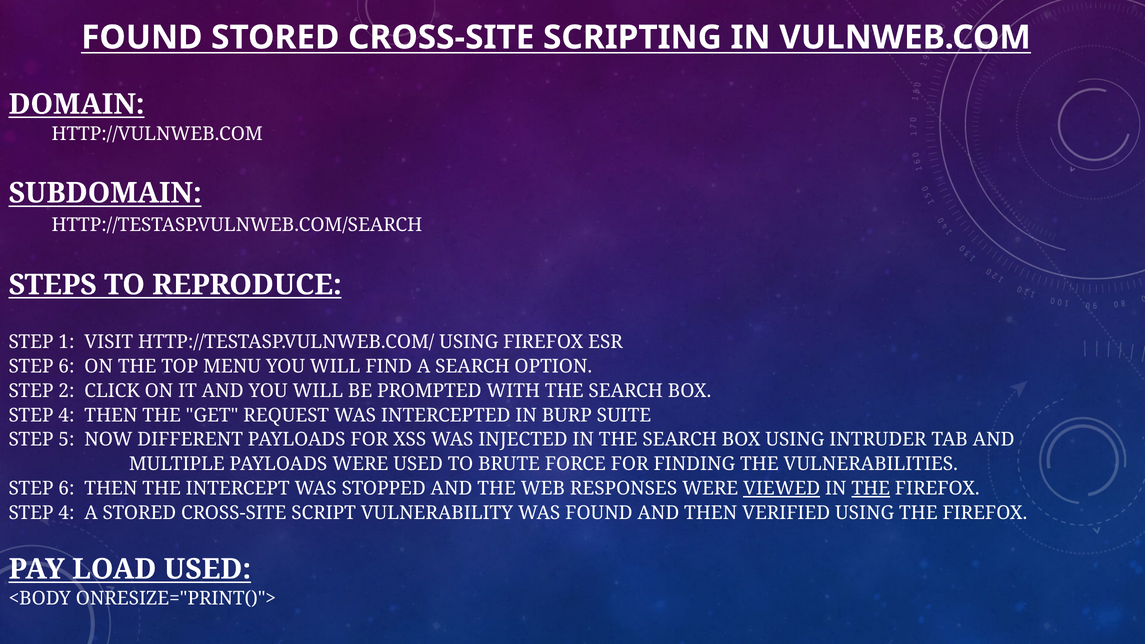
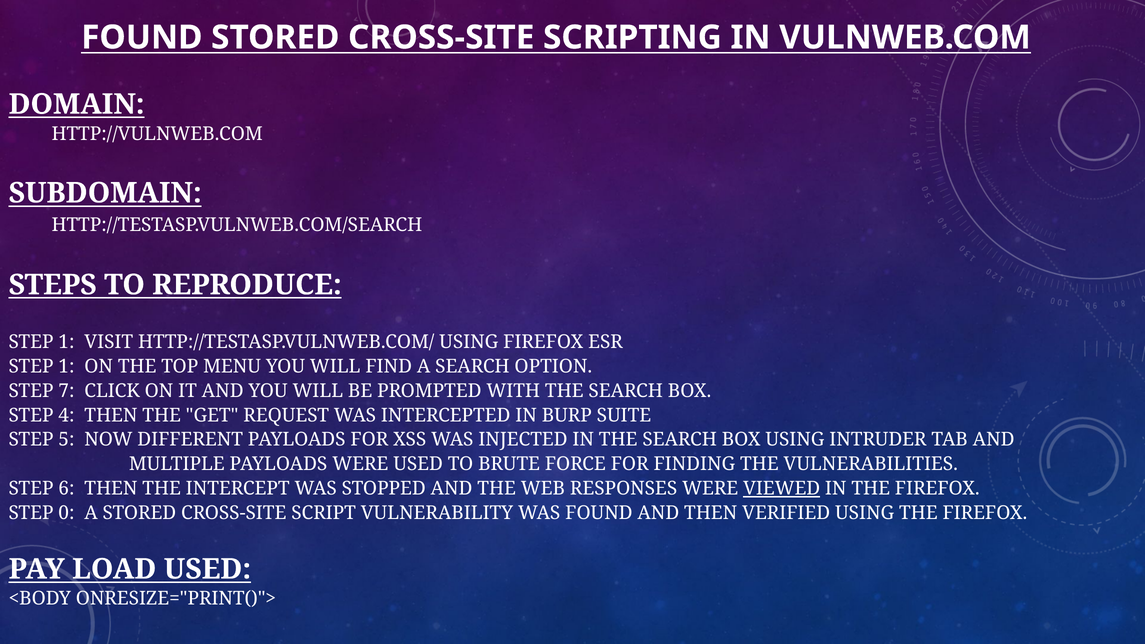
6 at (66, 366): 6 -> 1
2: 2 -> 7
THE at (871, 489) underline: present -> none
4 at (66, 513): 4 -> 0
